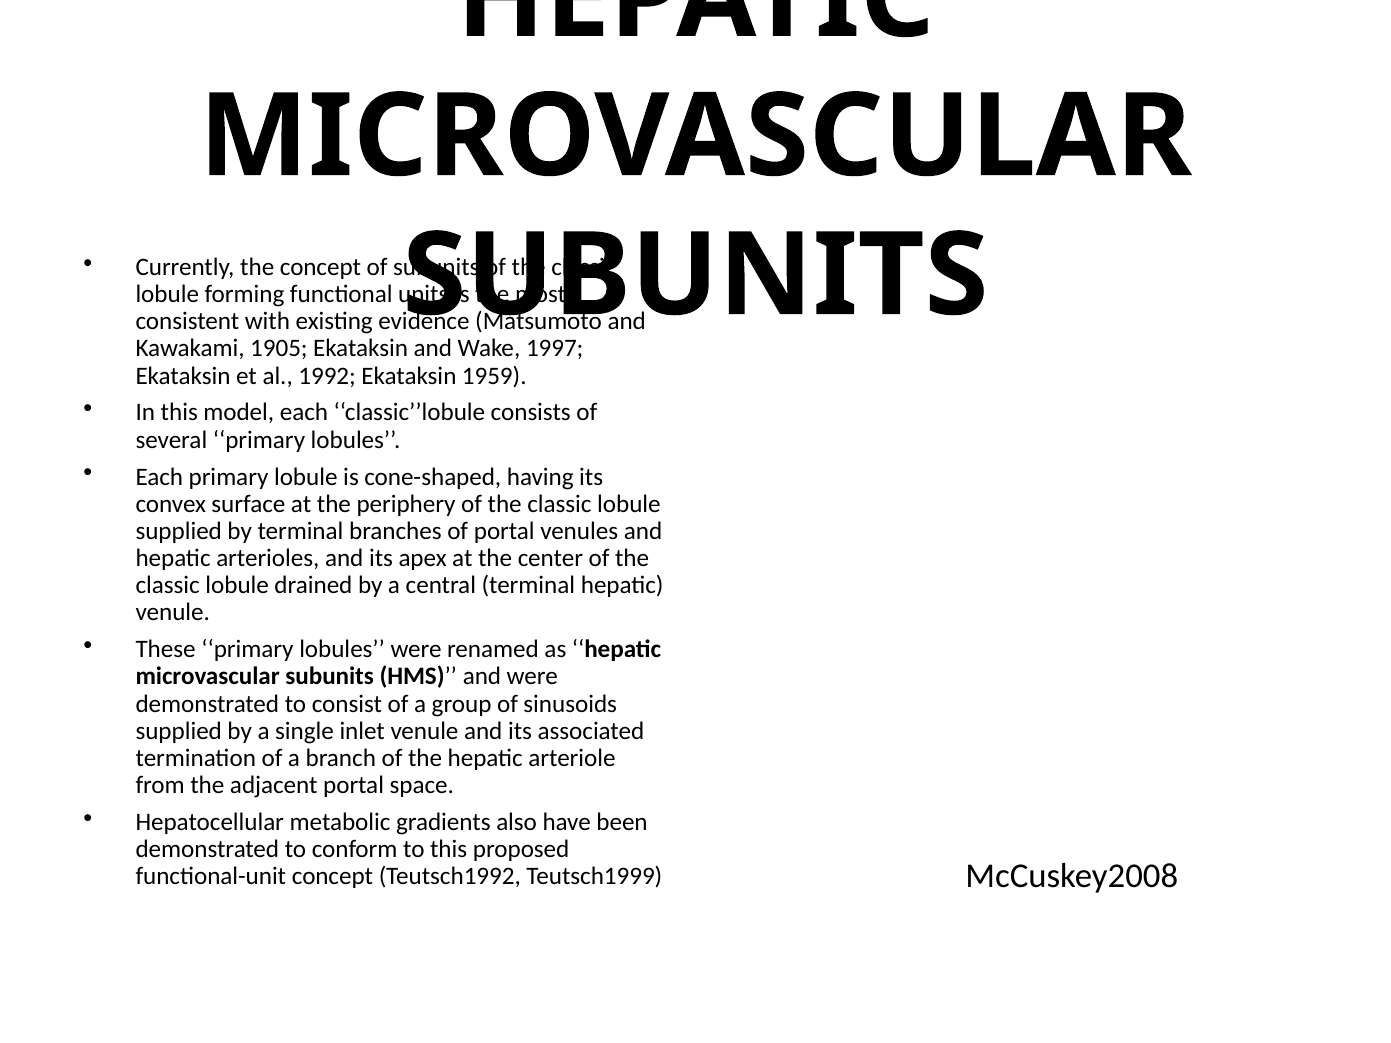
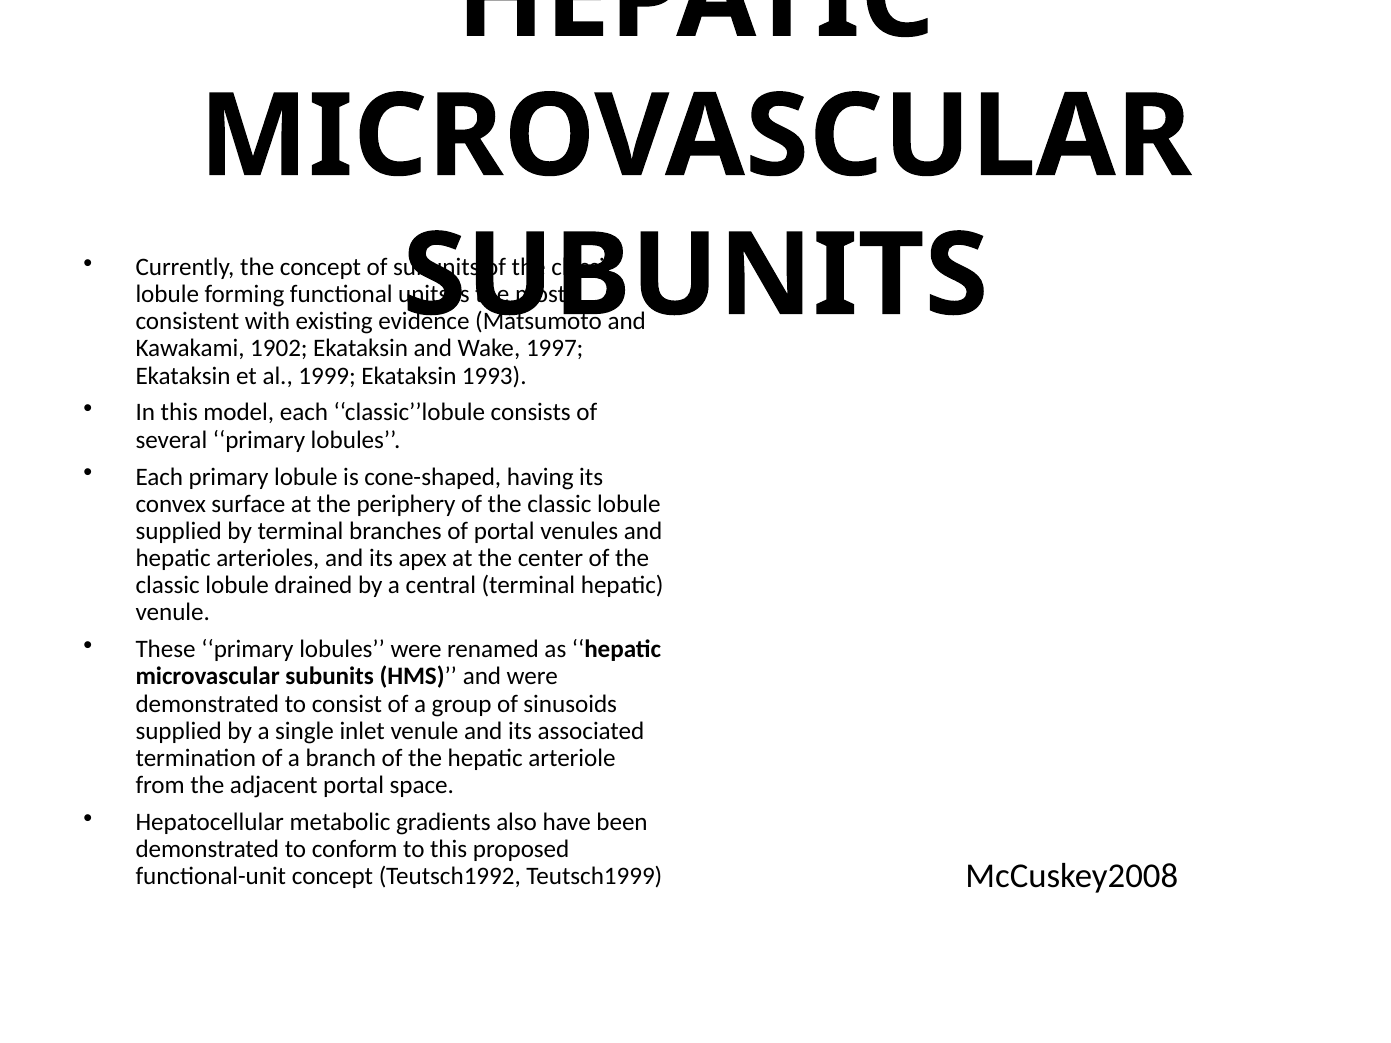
1905: 1905 -> 1902
1992: 1992 -> 1999
1959: 1959 -> 1993
